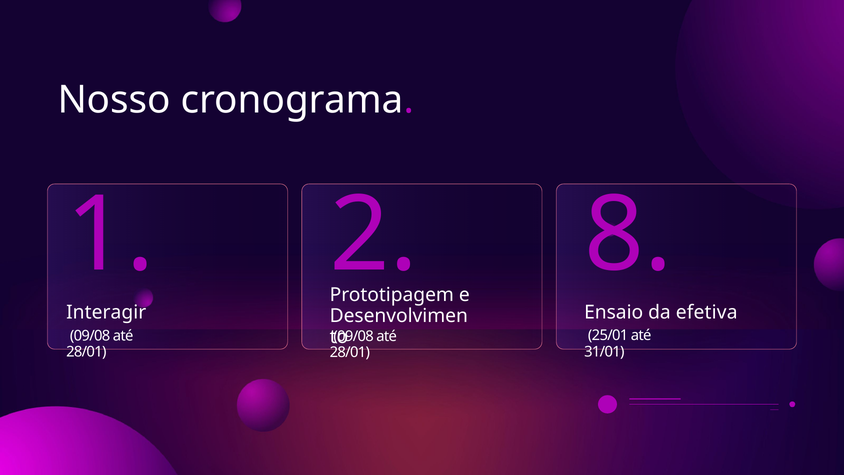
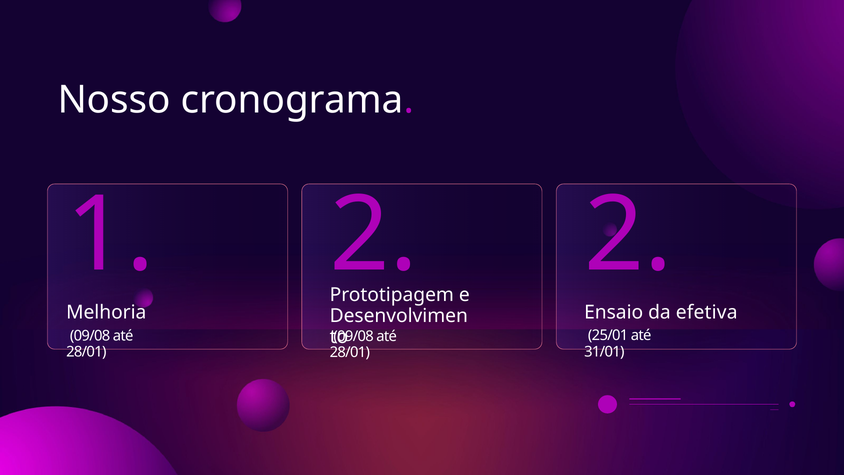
8 at (628, 235): 8 -> 2
Interagir: Interagir -> Melhoria
